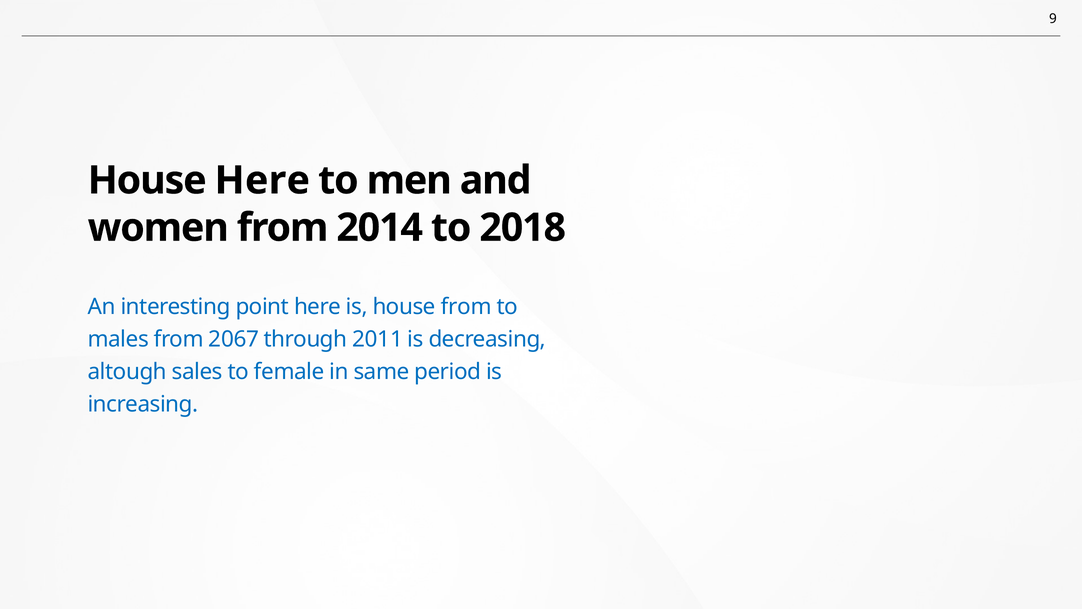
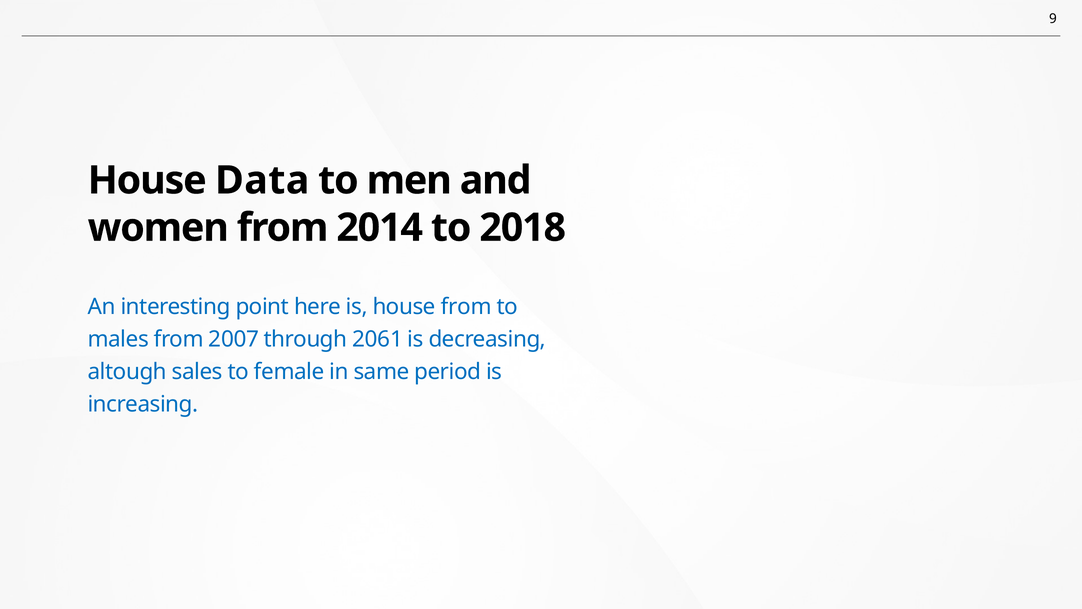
House Here: Here -> Data
2067: 2067 -> 2007
2011: 2011 -> 2061
